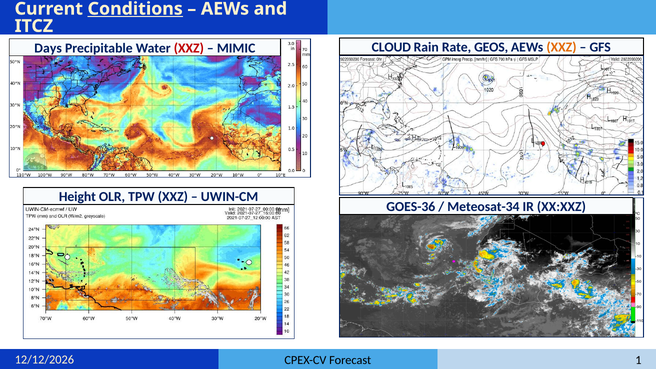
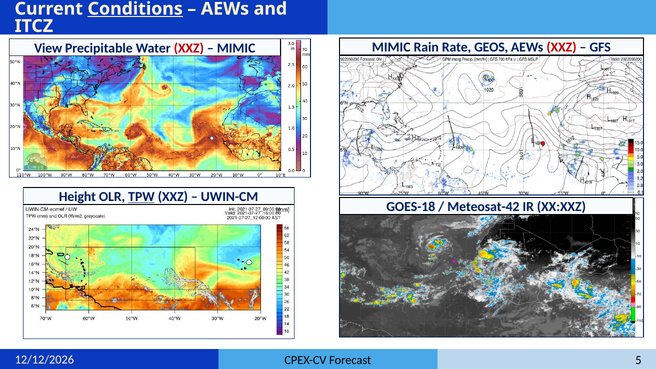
Days: Days -> View
MIMIC CLOUD: CLOUD -> MIMIC
XXZ at (561, 47) colour: orange -> red
TPW underline: none -> present
GOES-36: GOES-36 -> GOES-18
Meteosat-34: Meteosat-34 -> Meteosat-42
1: 1 -> 5
